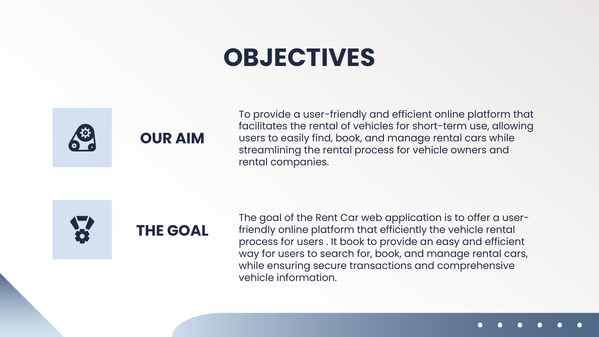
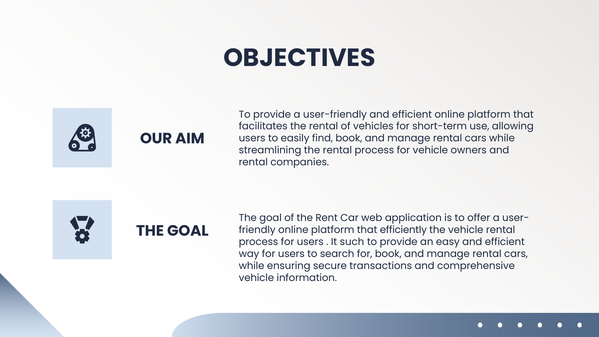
It book: book -> such
